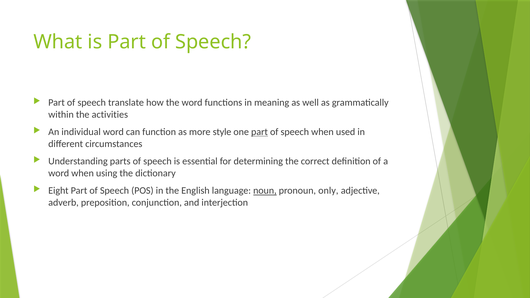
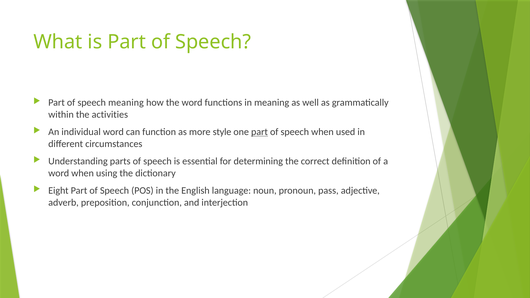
speech translate: translate -> meaning
noun underline: present -> none
only: only -> pass
